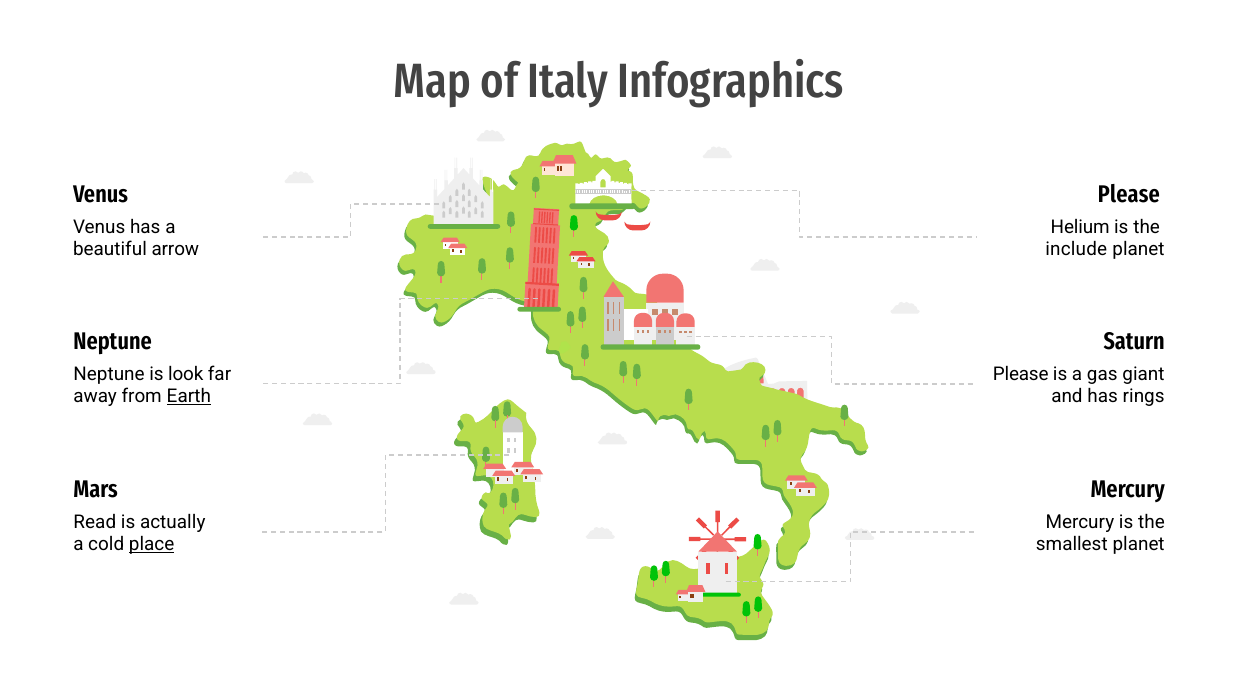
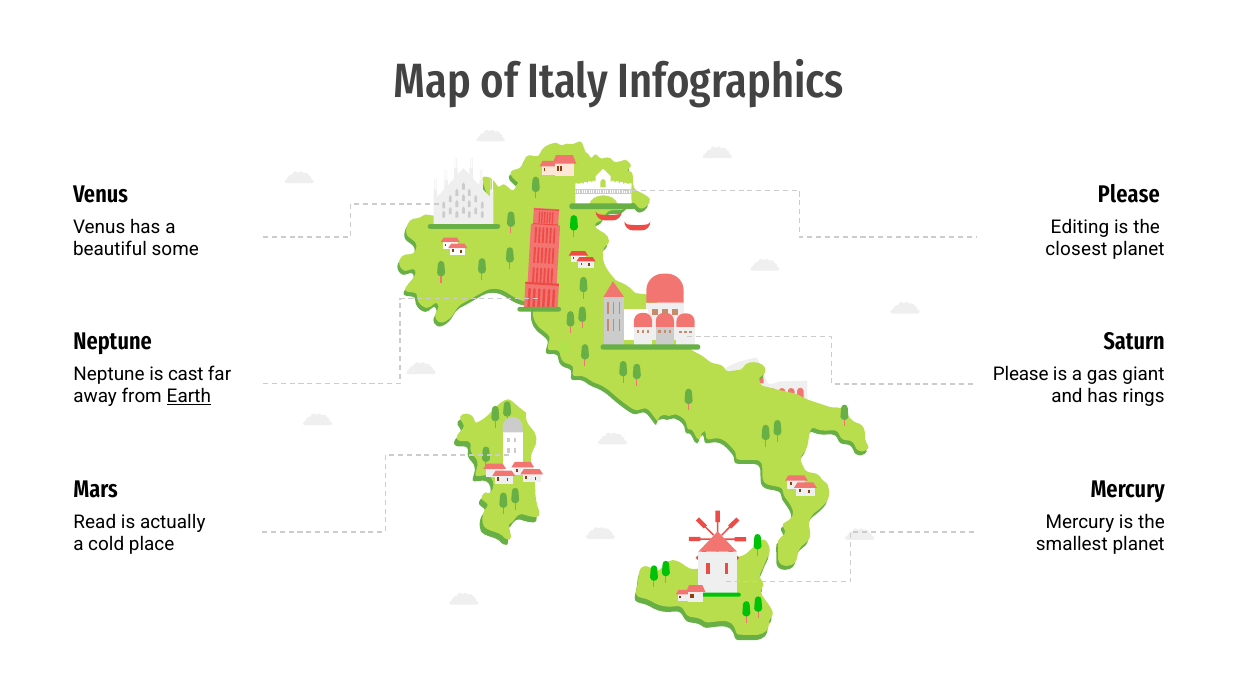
Helium: Helium -> Editing
arrow: arrow -> some
include: include -> closest
look: look -> cast
place underline: present -> none
